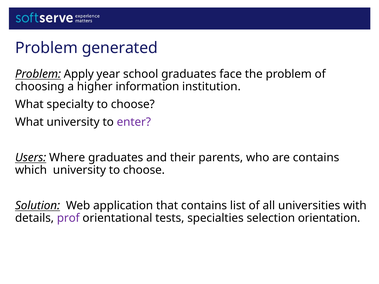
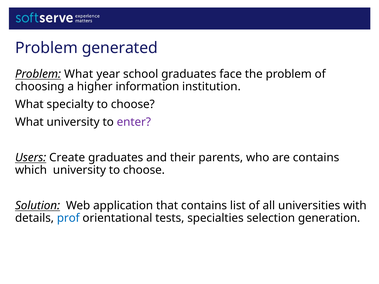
Problem Apply: Apply -> What
Where: Where -> Create
prof colour: purple -> blue
orientation: orientation -> generation
